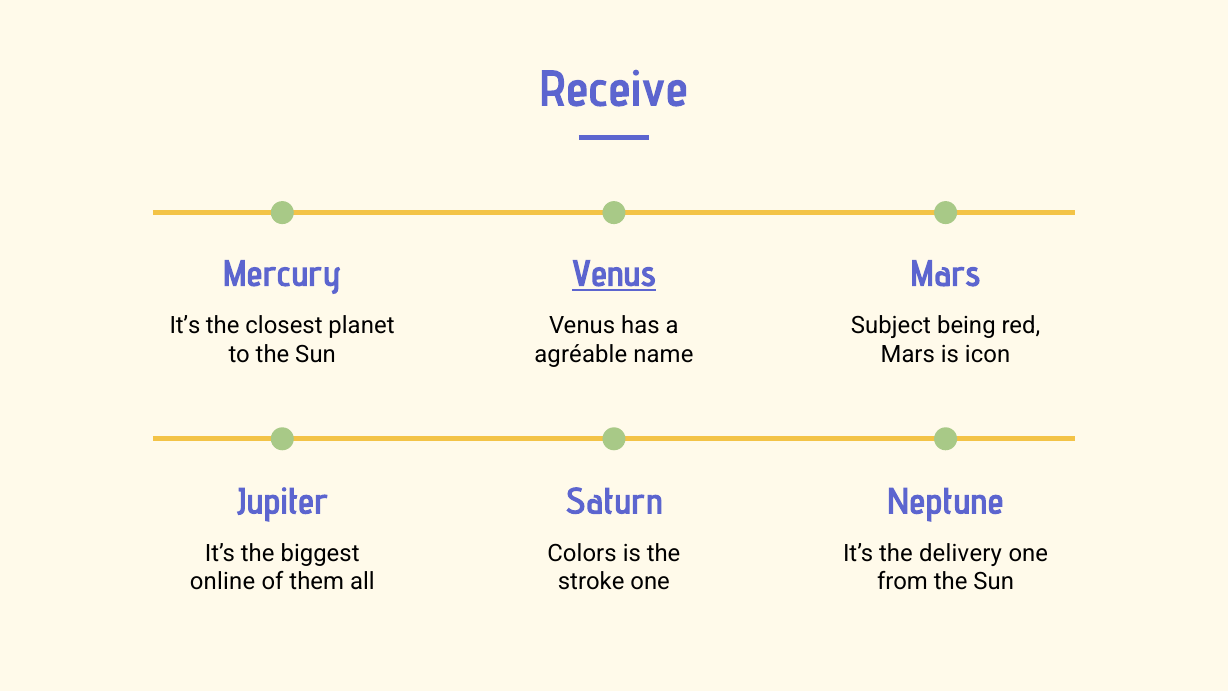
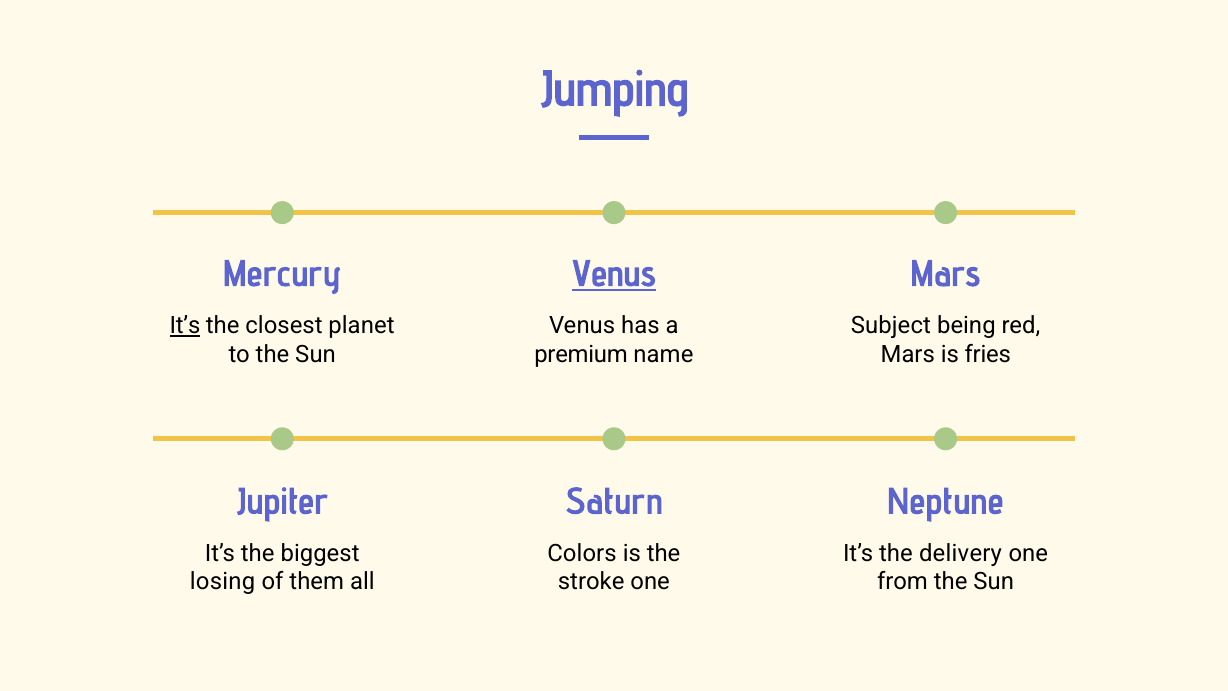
Receive: Receive -> Jumping
It’s at (185, 325) underline: none -> present
agréable: agréable -> premium
icon: icon -> fries
online: online -> losing
